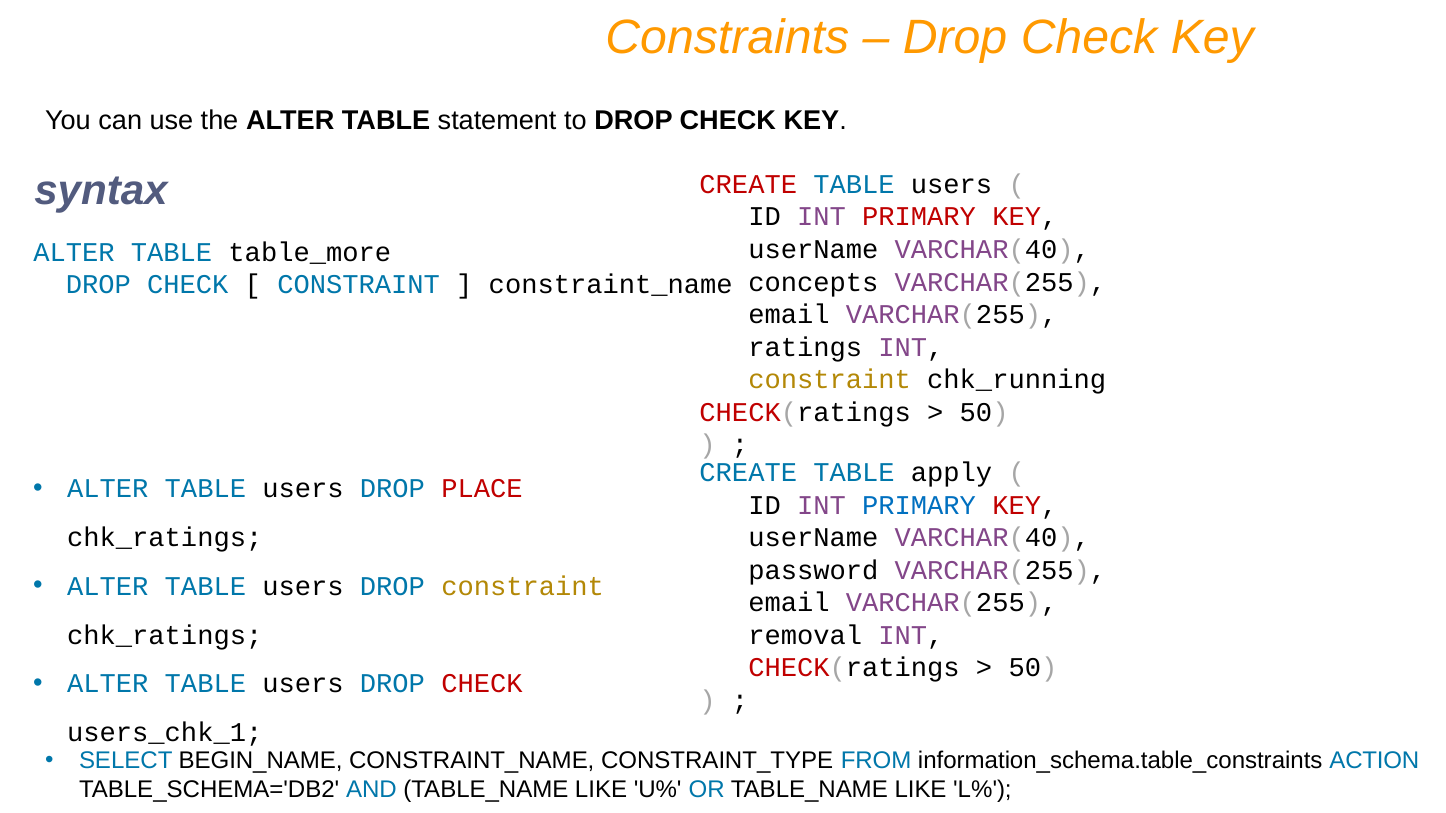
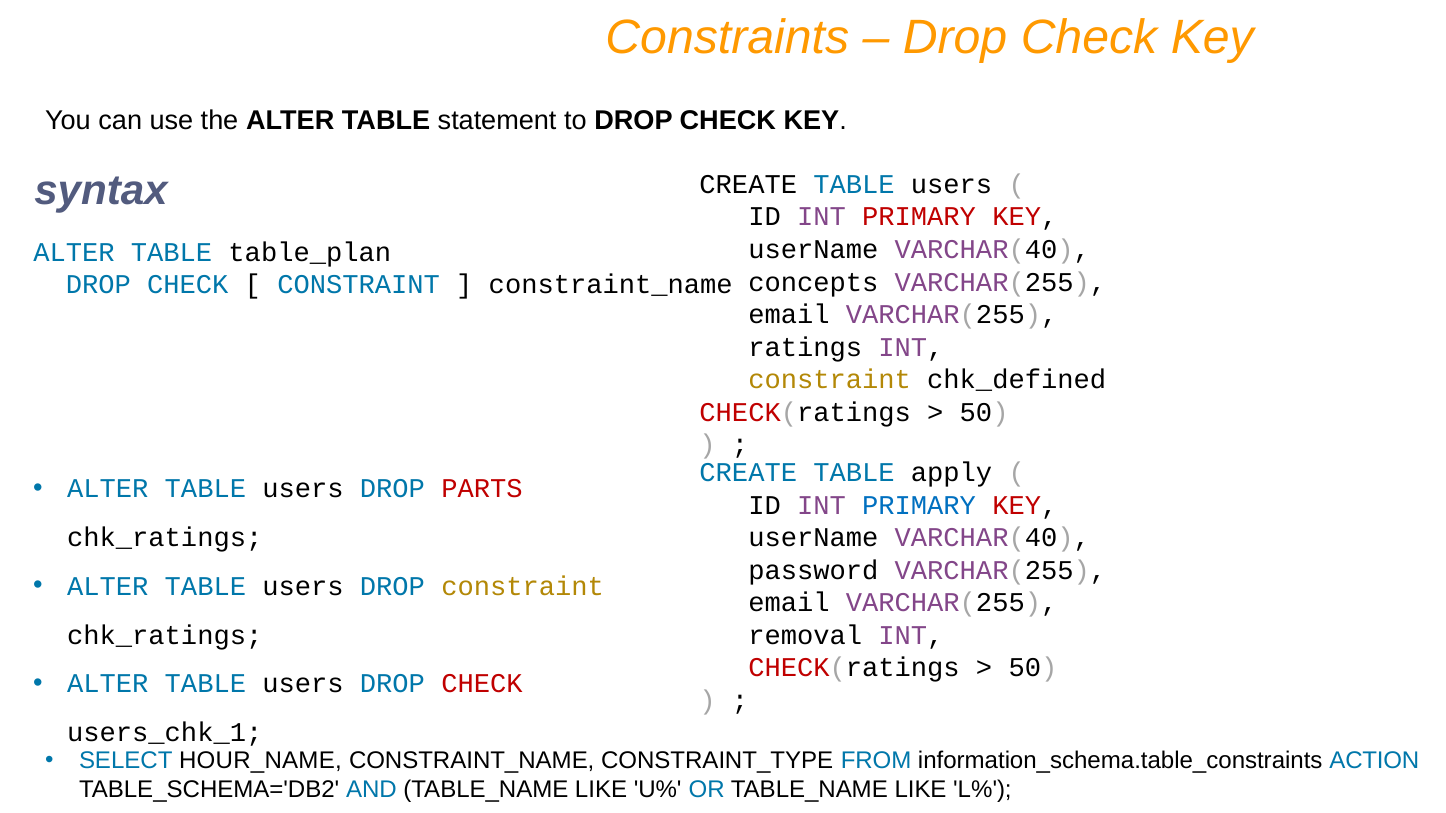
CREATE at (748, 185) colour: red -> black
table_more: table_more -> table_plan
chk_running: chk_running -> chk_defined
PLACE: PLACE -> PARTS
BEGIN_NAME: BEGIN_NAME -> HOUR_NAME
